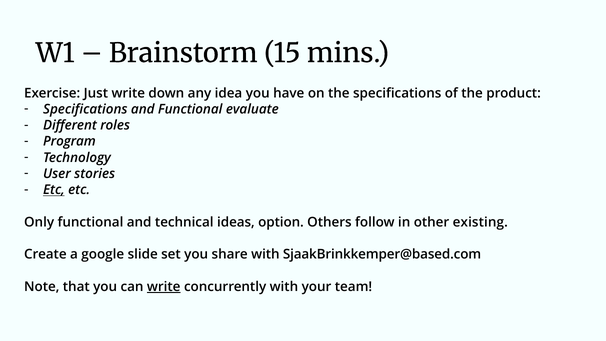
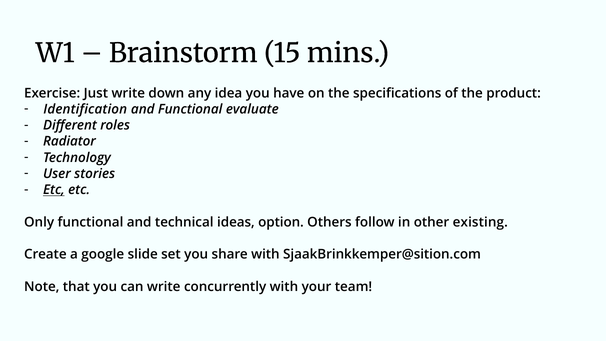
Specifications at (85, 109): Specifications -> Identification
Program: Program -> Radiator
SjaakBrinkkemper@based.com: SjaakBrinkkemper@based.com -> SjaakBrinkkemper@sition.com
write at (164, 287) underline: present -> none
